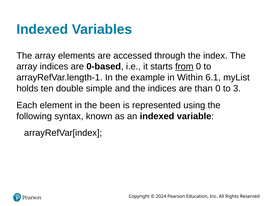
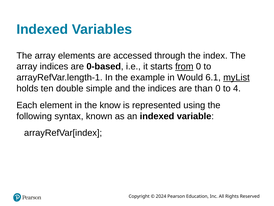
Within: Within -> Would
myList underline: none -> present
3: 3 -> 4
been: been -> know
